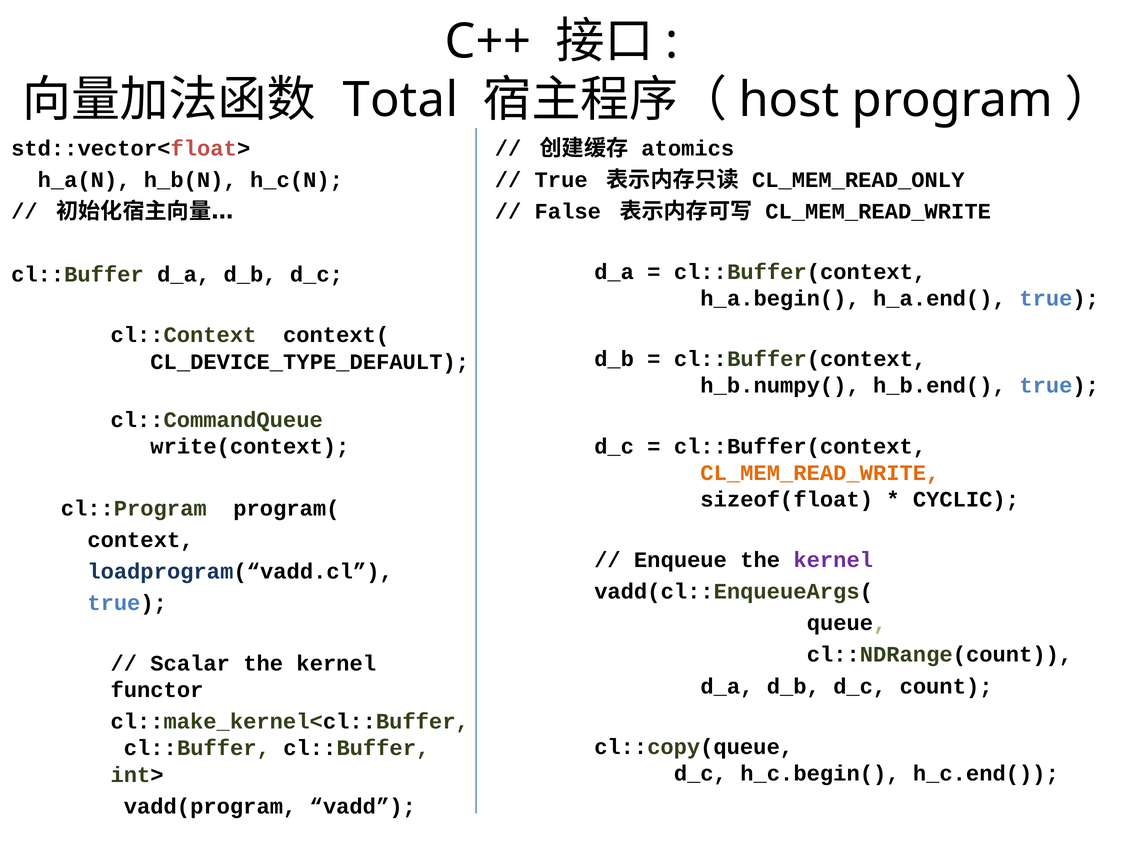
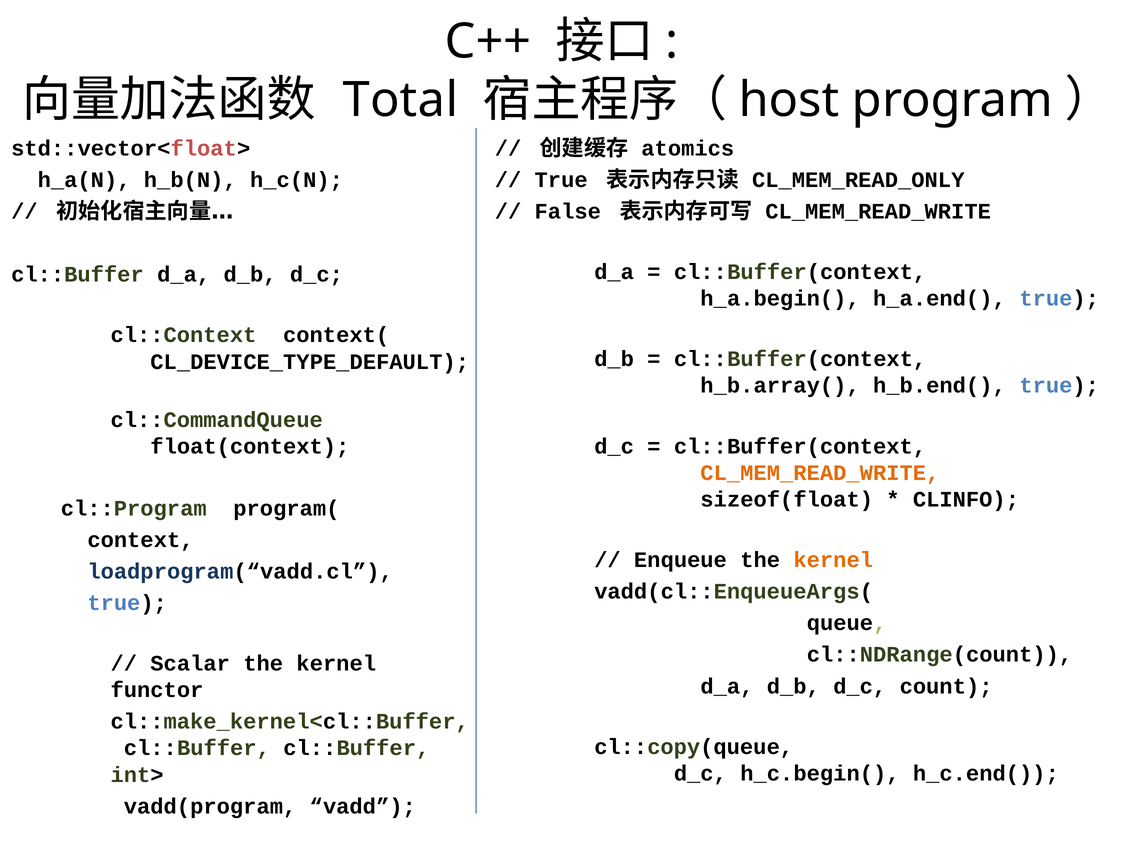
h_b.numpy(: h_b.numpy( -> h_b.array(
write(context: write(context -> float(context
CYCLIC: CYCLIC -> CLINFO
kernel at (833, 560) colour: purple -> orange
